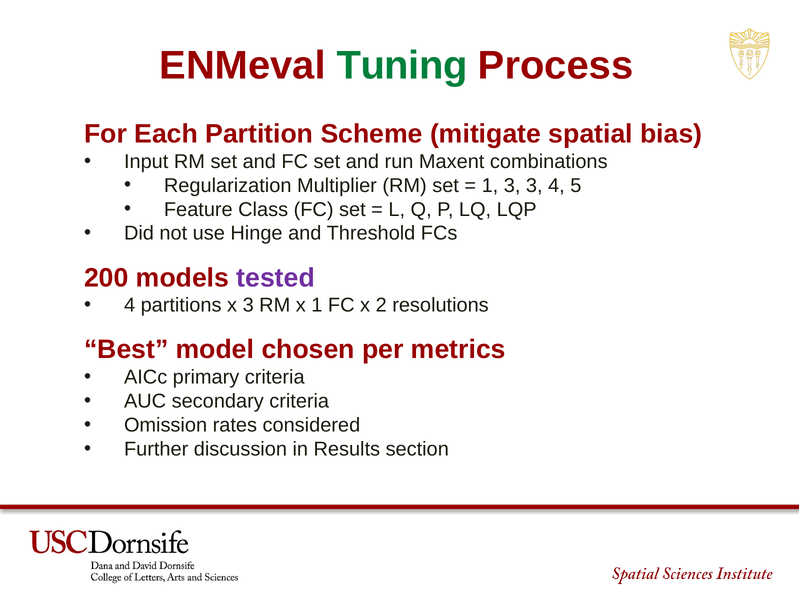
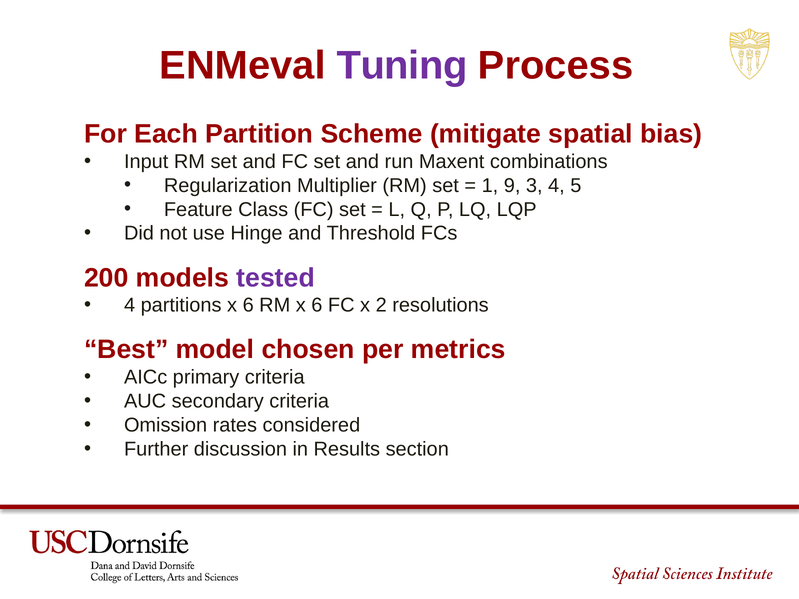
Tuning colour: green -> purple
1 3: 3 -> 9
partitions x 3: 3 -> 6
RM x 1: 1 -> 6
